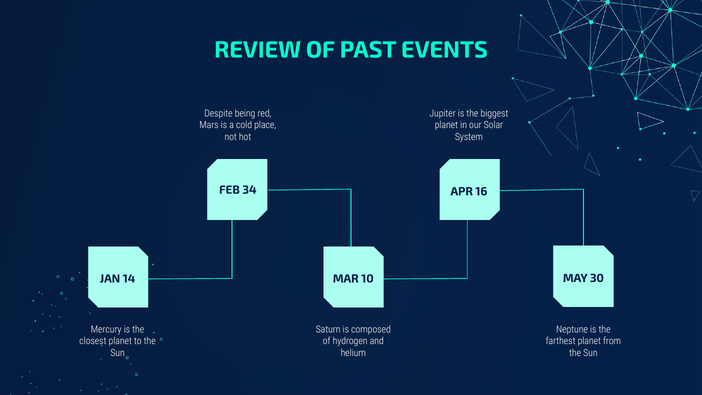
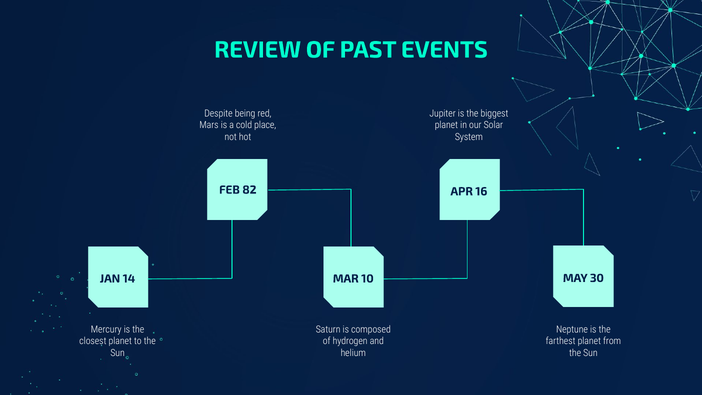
34: 34 -> 82
